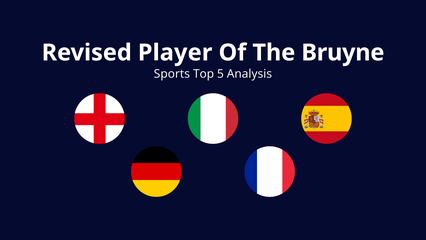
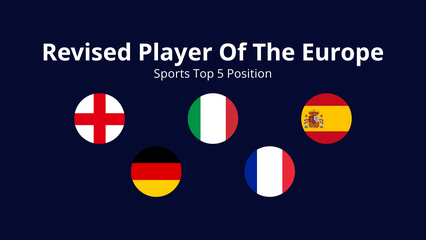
Bruyne: Bruyne -> Europe
Analysis: Analysis -> Position
